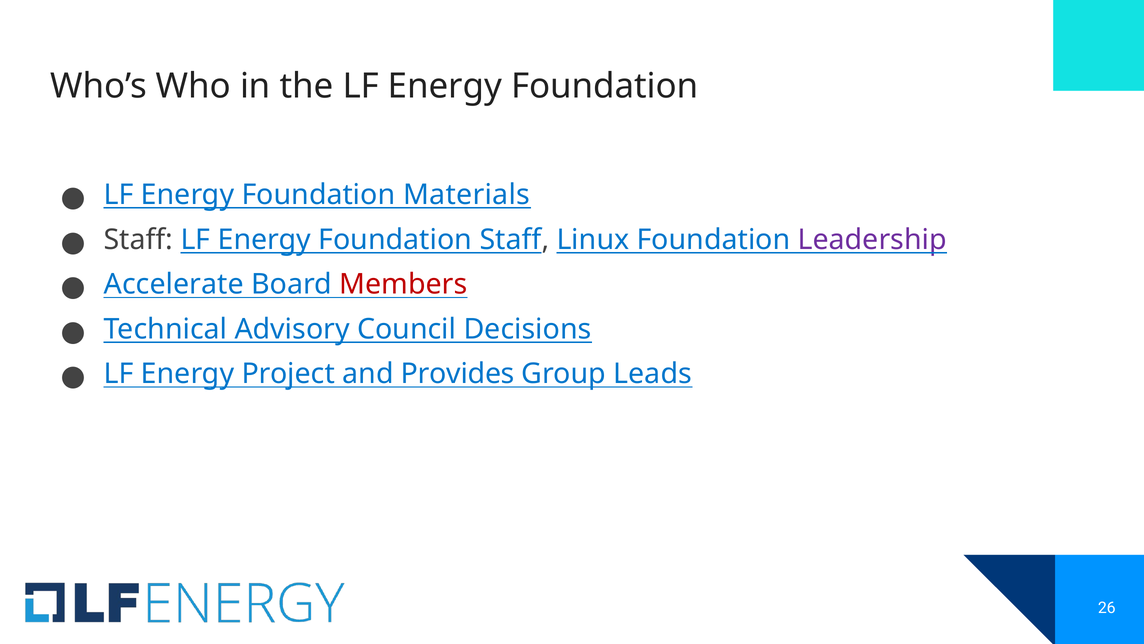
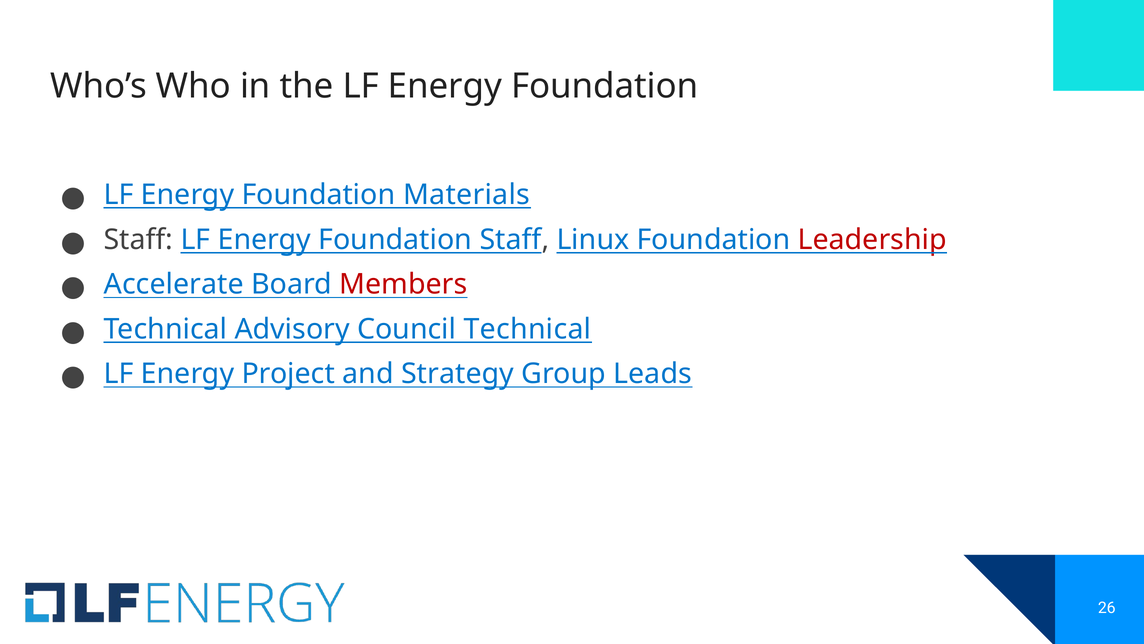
Leadership colour: purple -> red
Council Decisions: Decisions -> Technical
Provides: Provides -> Strategy
